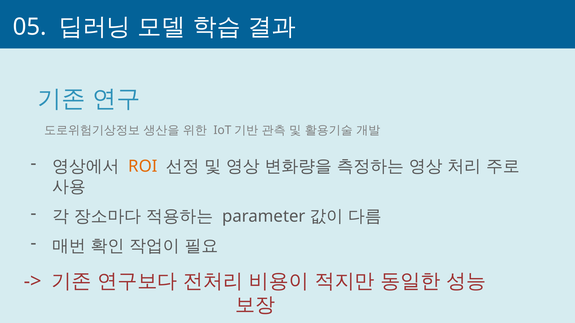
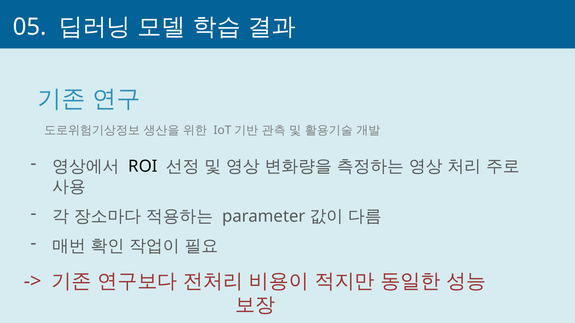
ROI colour: orange -> black
